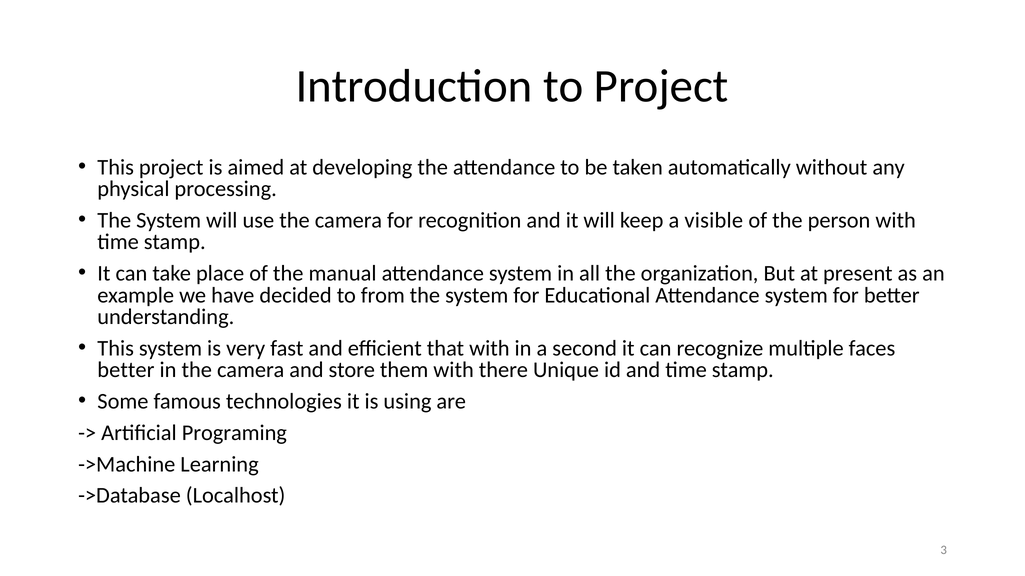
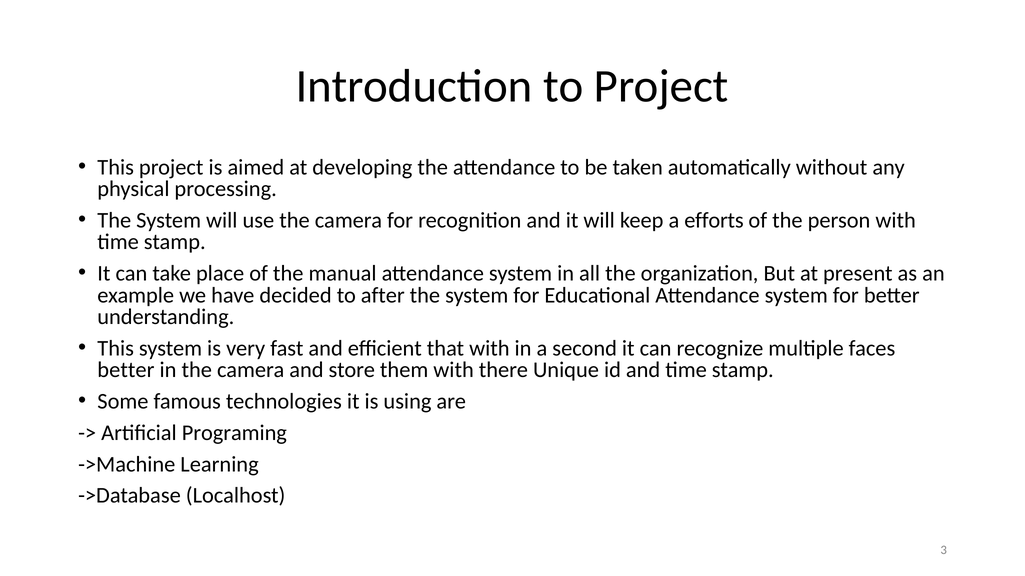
visible: visible -> efforts
from: from -> after
